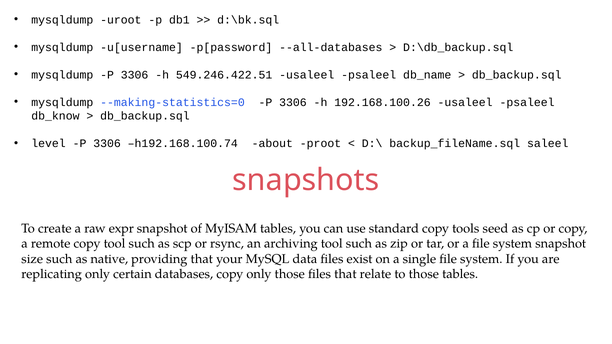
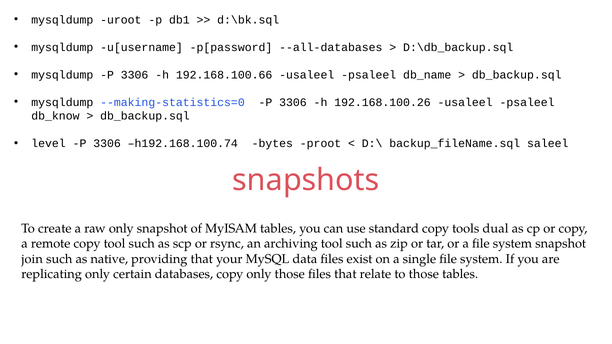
549.246.422.51: 549.246.422.51 -> 192.168.100.66
about: about -> bytes
raw expr: expr -> only
seed: seed -> dual
size: size -> join
